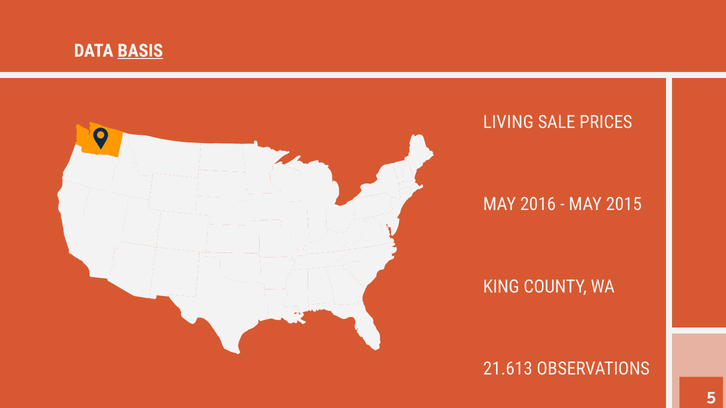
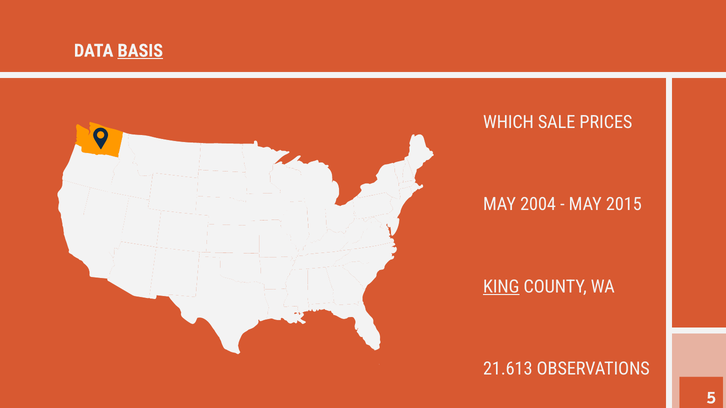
LIVING: LIVING -> WHICH
2016: 2016 -> 2004
KING underline: none -> present
